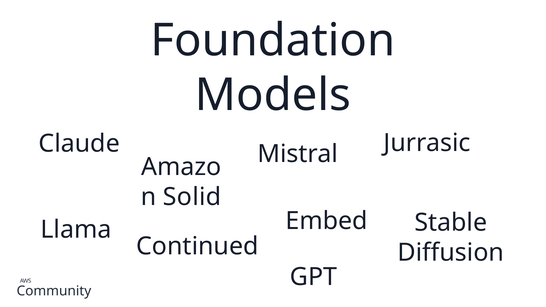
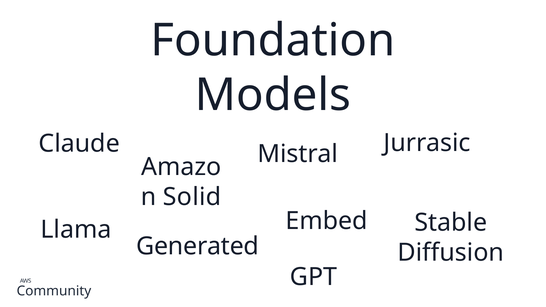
Continued: Continued -> Generated
